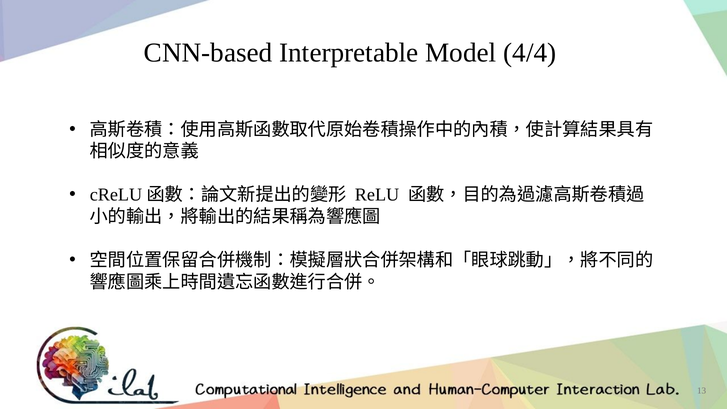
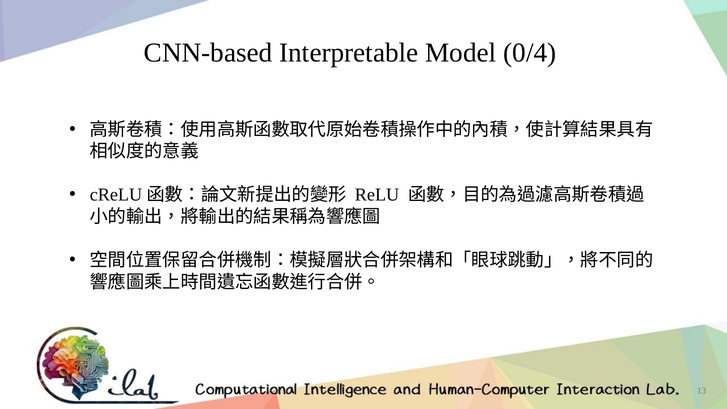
4/4: 4/4 -> 0/4
